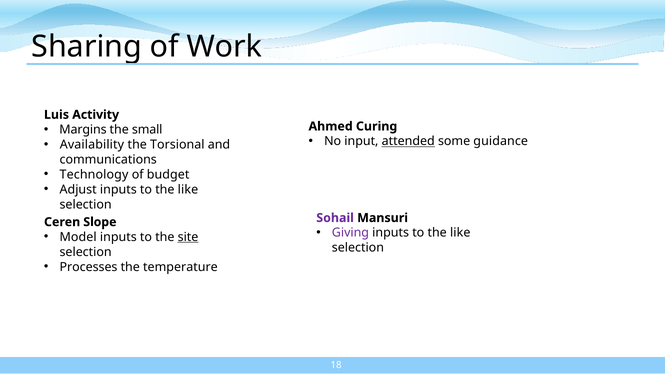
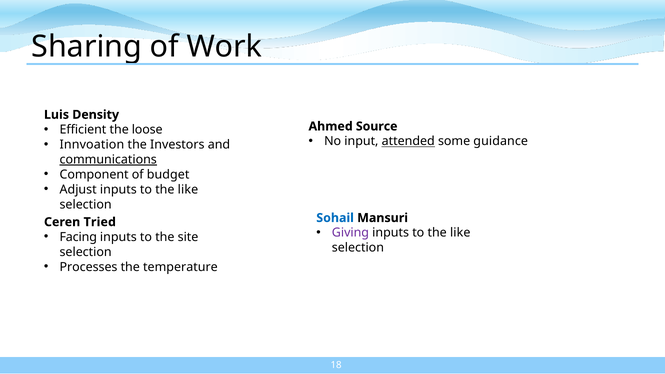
Activity: Activity -> Density
Margins: Margins -> Efficient
small: small -> loose
Curing: Curing -> Source
Availability: Availability -> Innvoation
Torsional: Torsional -> Investors
communications underline: none -> present
Technology: Technology -> Component
Sohail colour: purple -> blue
Slope: Slope -> Tried
Model: Model -> Facing
site underline: present -> none
